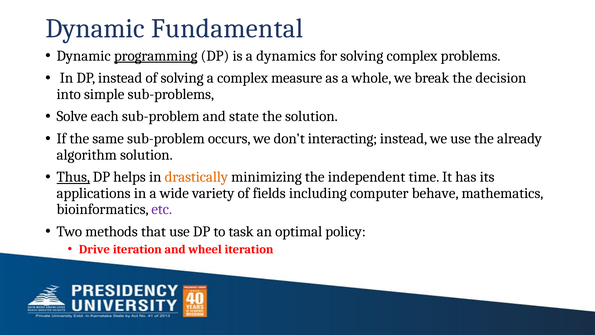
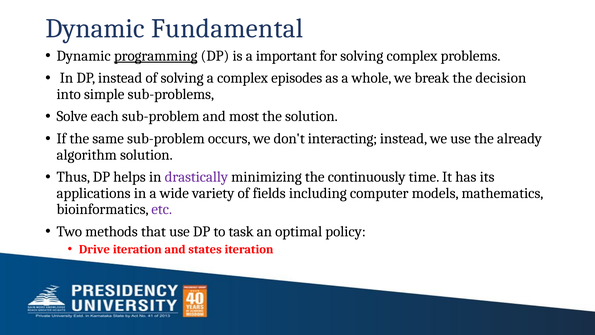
dynamics: dynamics -> important
measure: measure -> episodes
state: state -> most
Thus underline: present -> none
drastically colour: orange -> purple
independent: independent -> continuously
behave: behave -> models
wheel: wheel -> states
